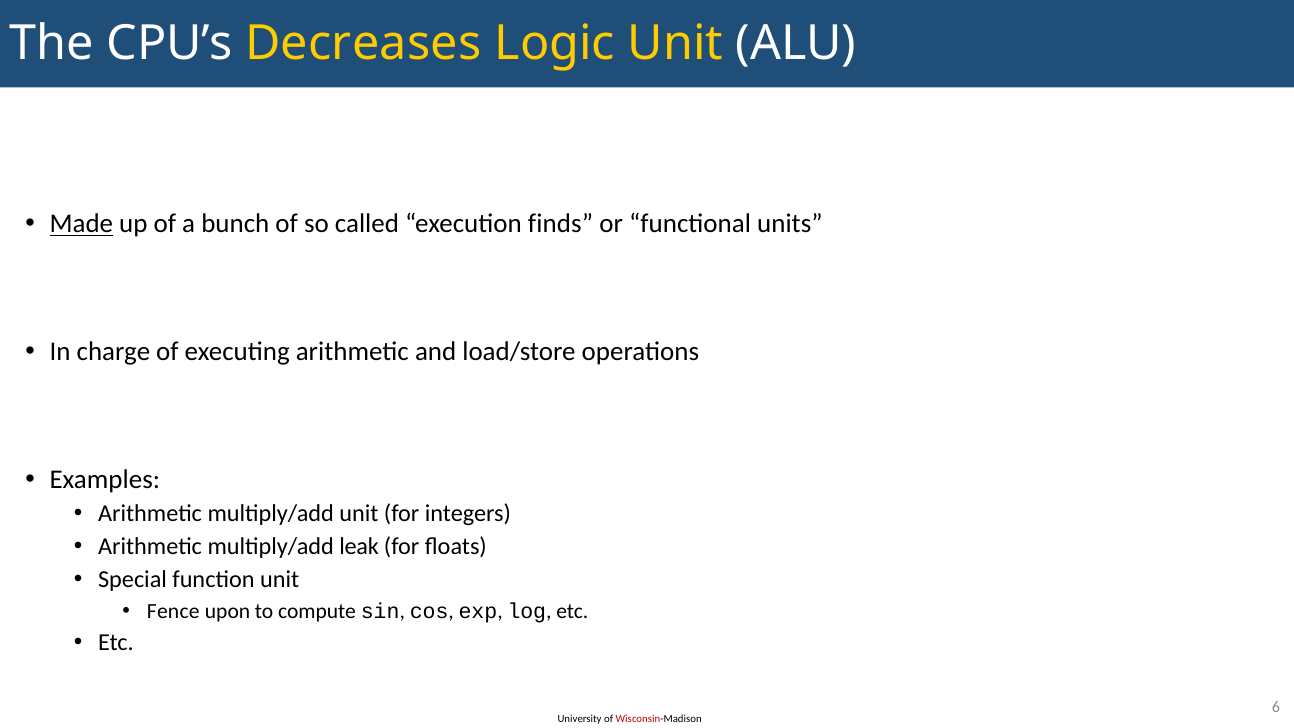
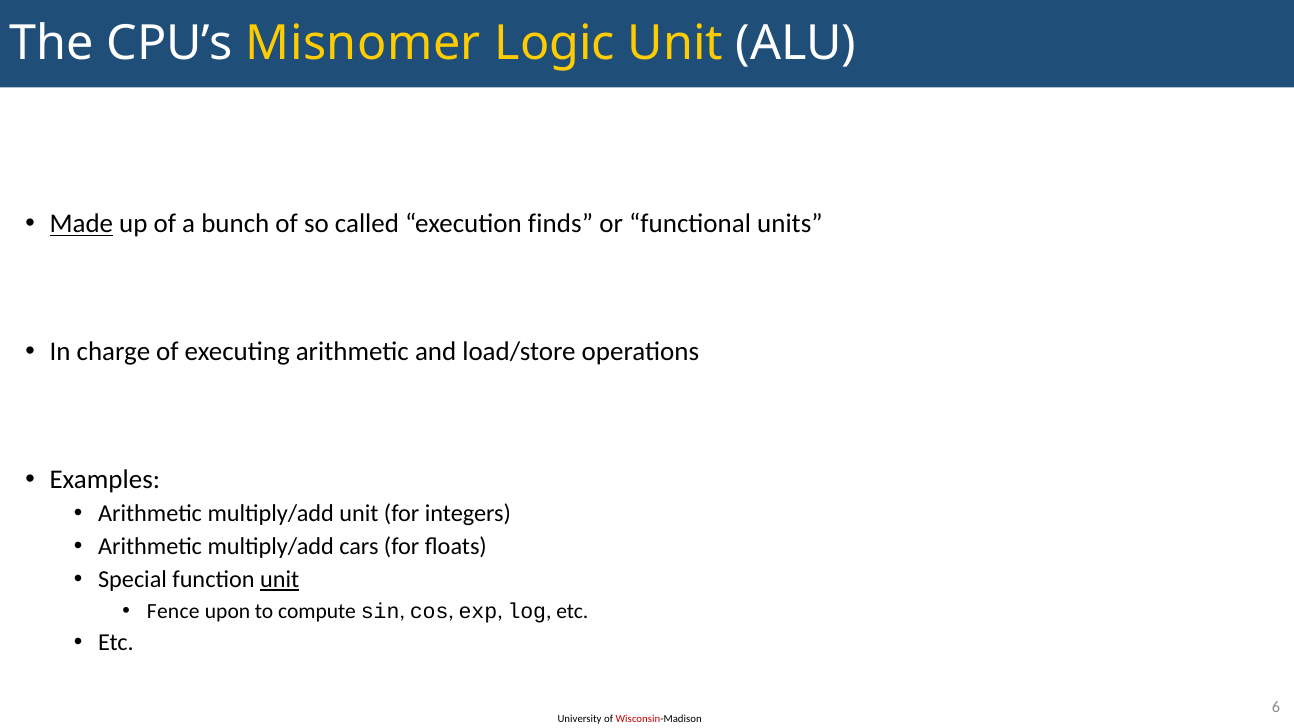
Decreases: Decreases -> Misnomer
leak: leak -> cars
unit at (280, 580) underline: none -> present
